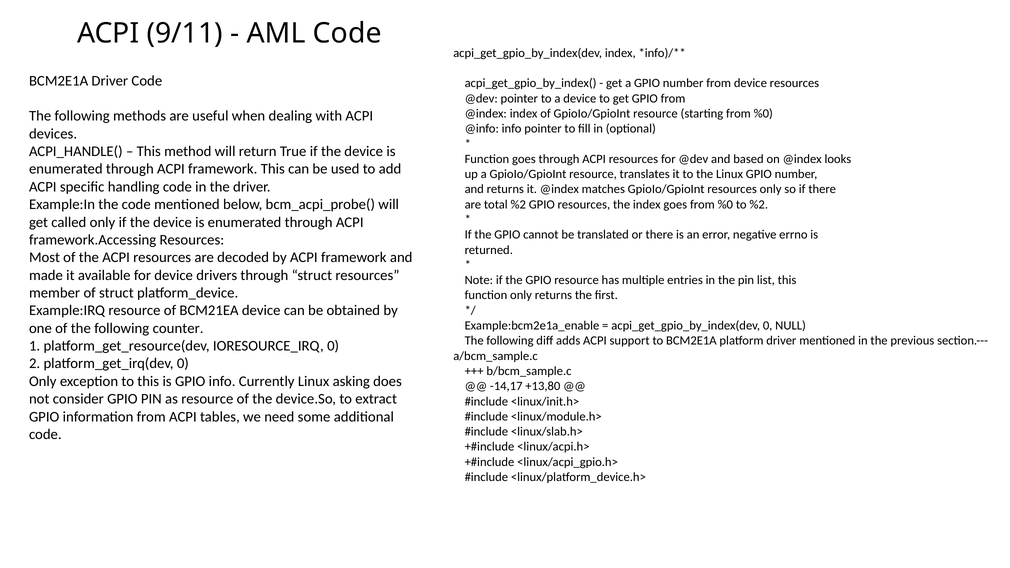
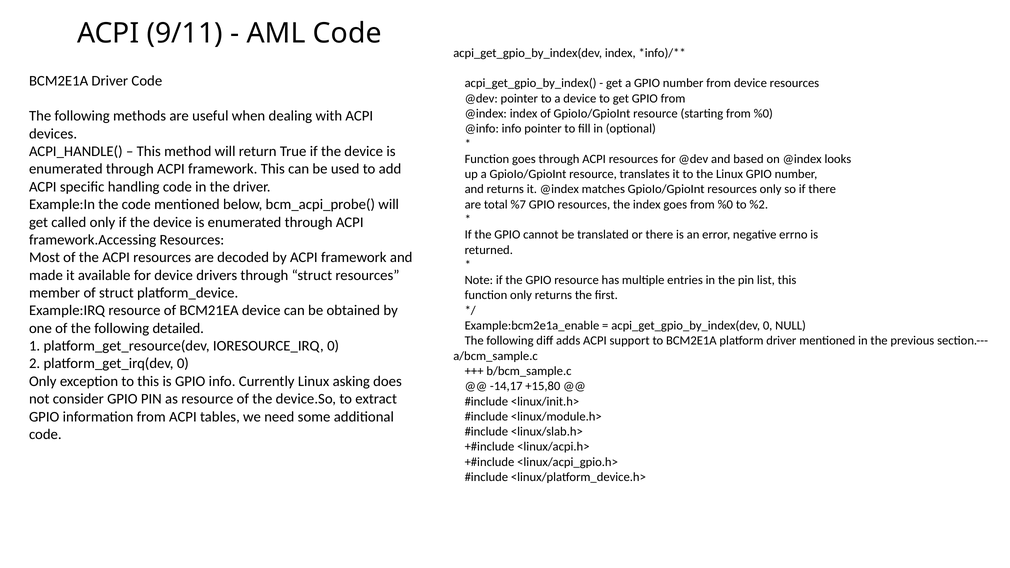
total %2: %2 -> %7
counter: counter -> detailed
+13,80: +13,80 -> +15,80
